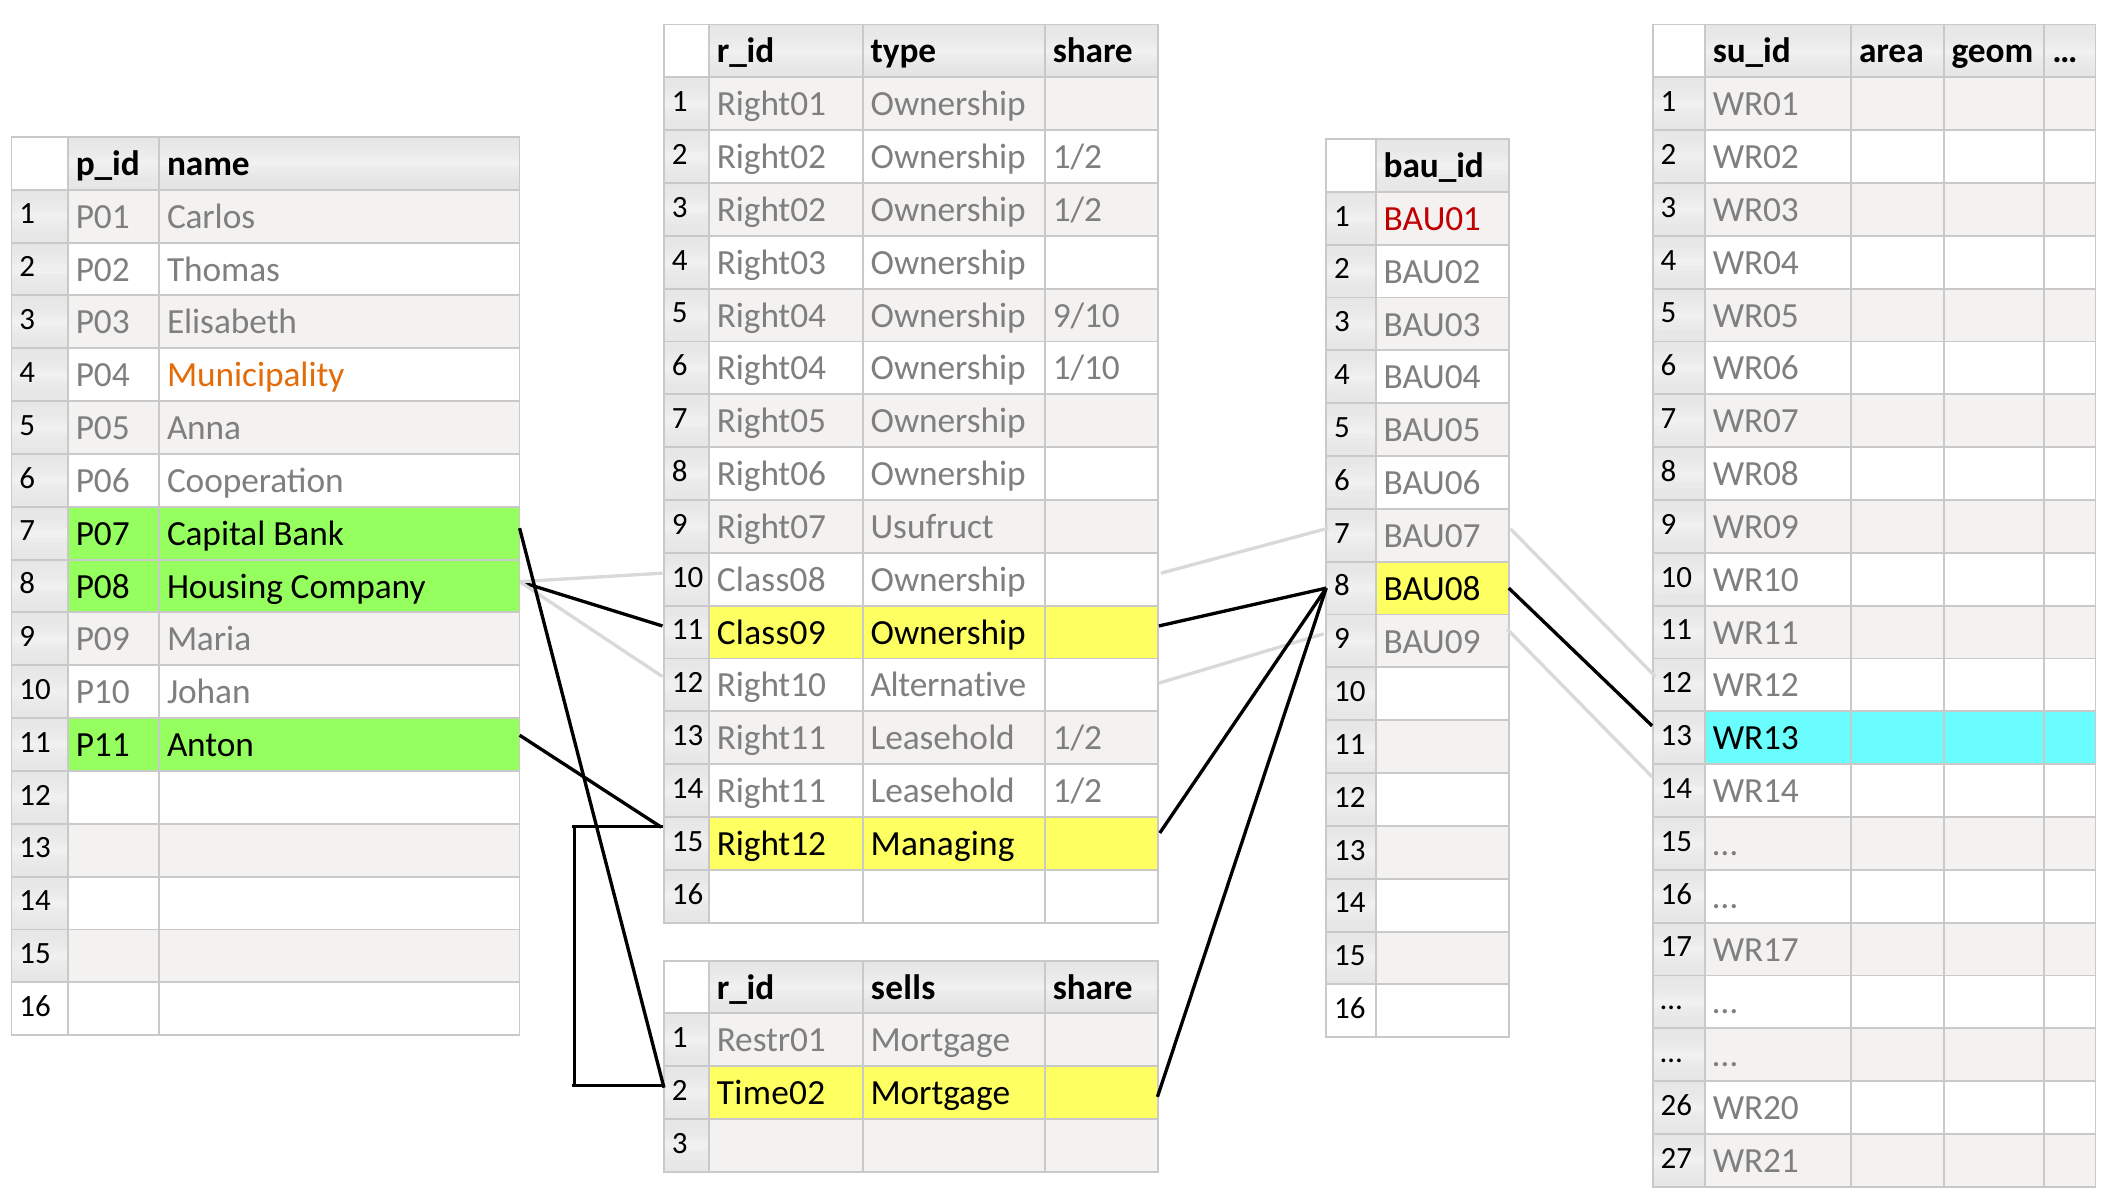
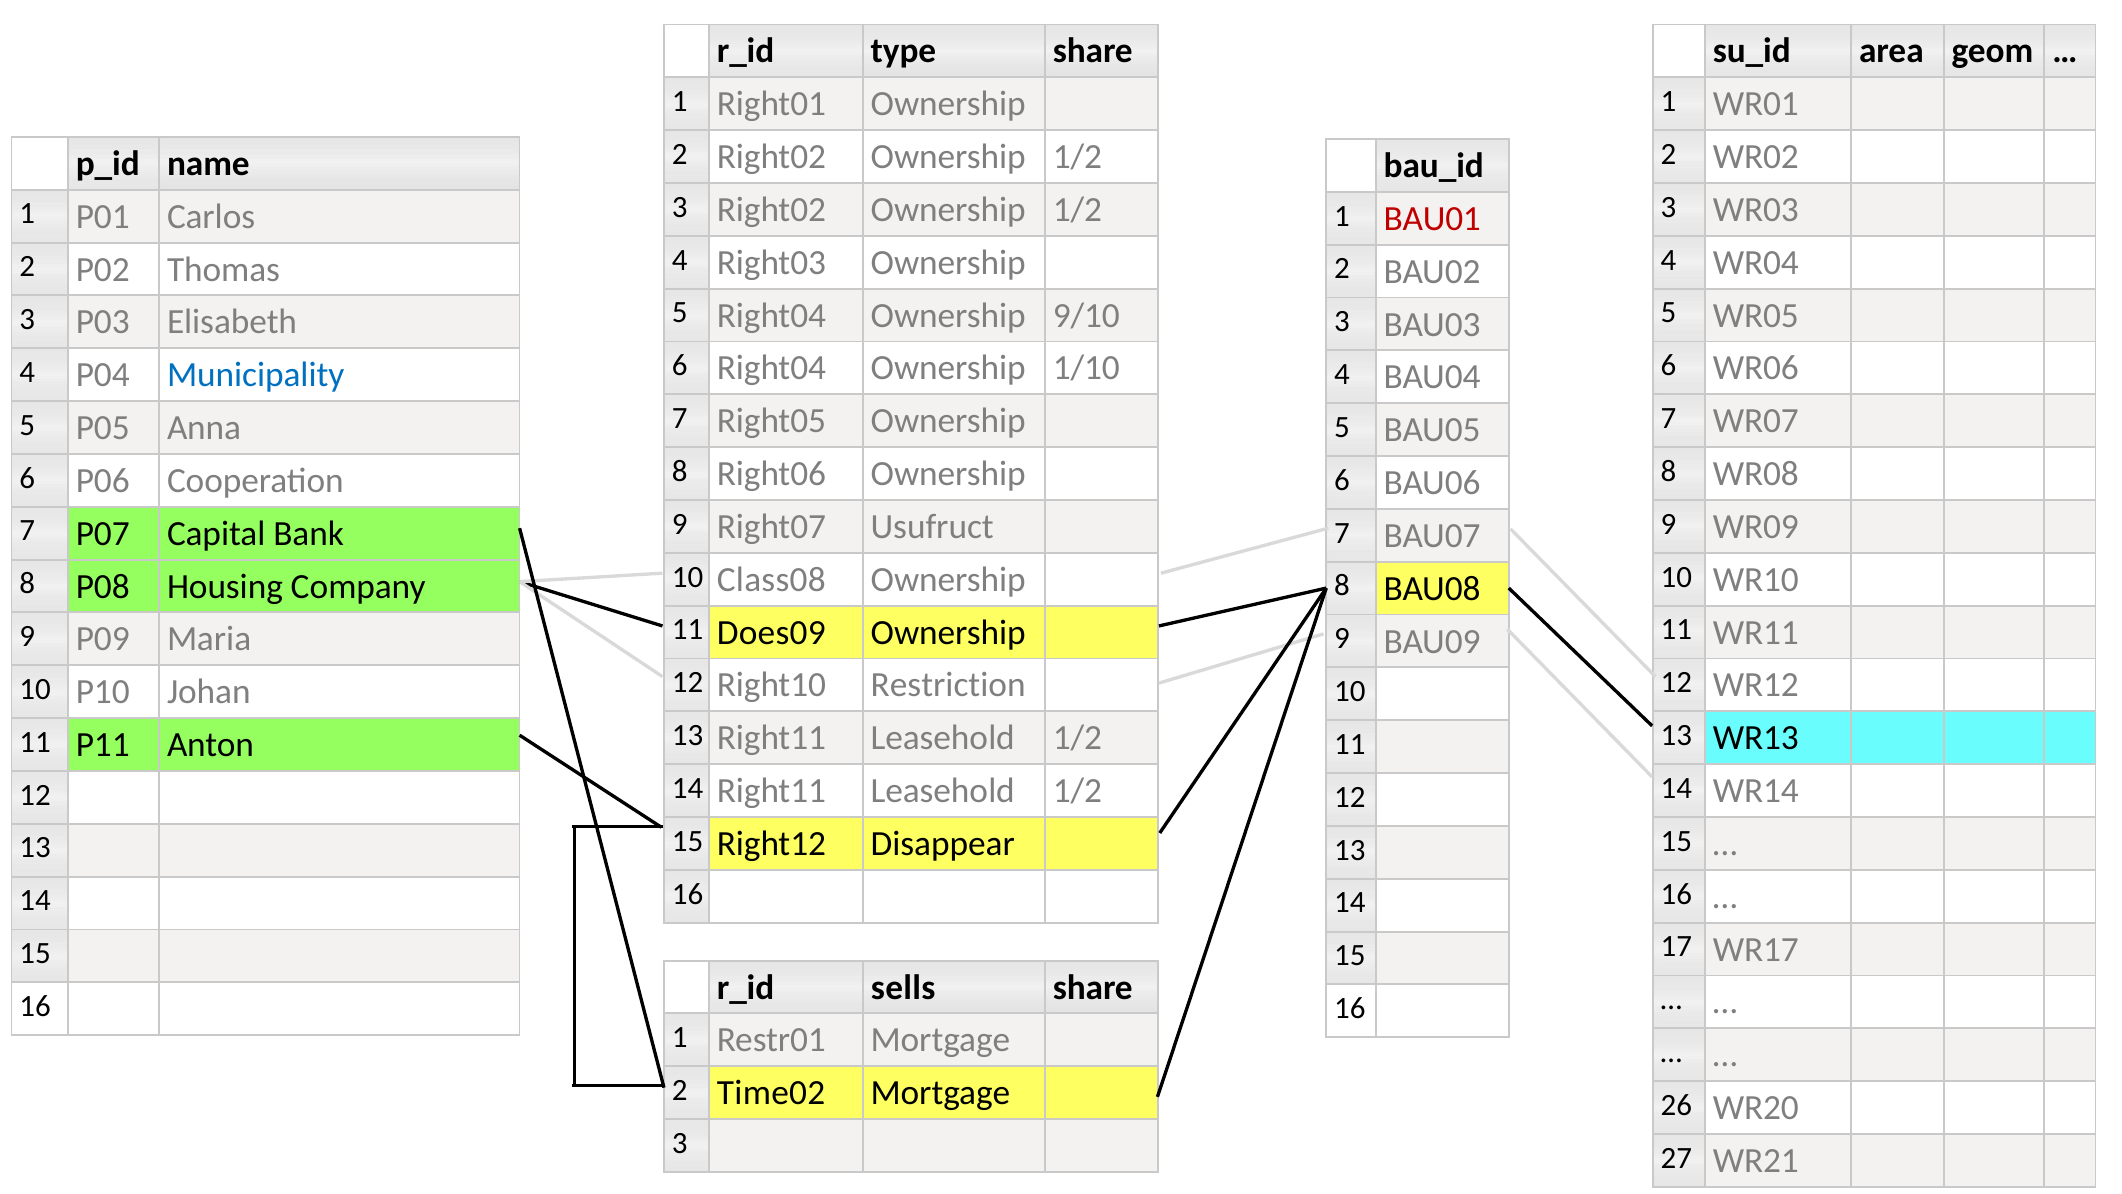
Municipality colour: orange -> blue
Class09: Class09 -> Does09
Alternative: Alternative -> Restriction
Managing: Managing -> Disappear
